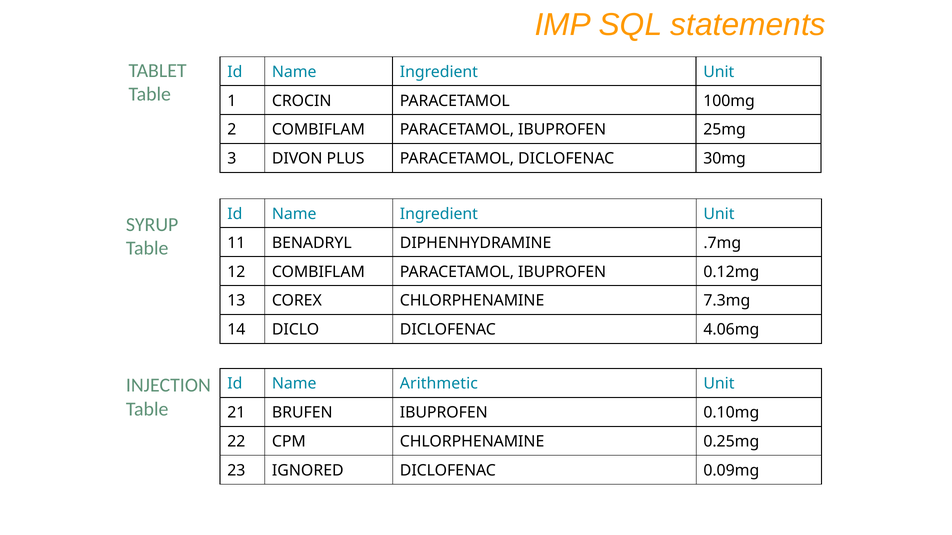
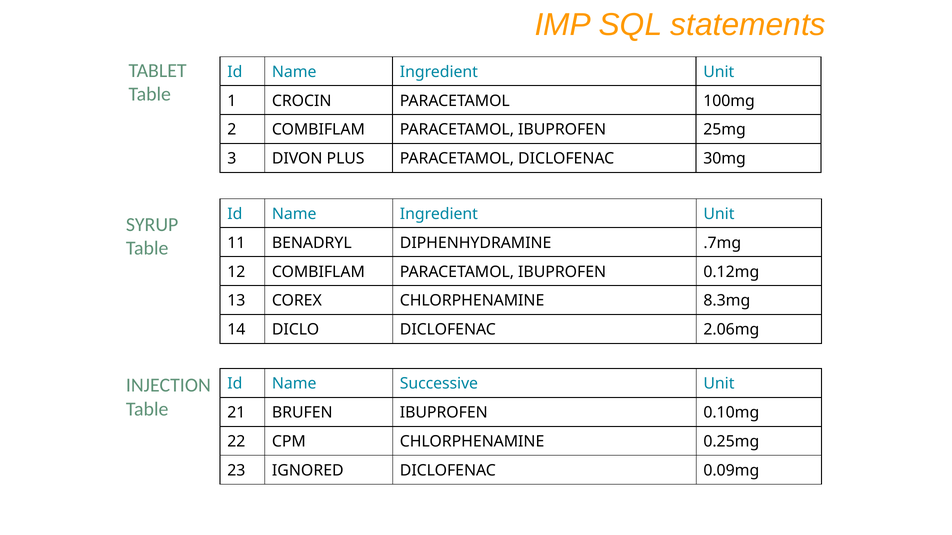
7.3mg: 7.3mg -> 8.3mg
4.06mg: 4.06mg -> 2.06mg
Arithmetic: Arithmetic -> Successive
